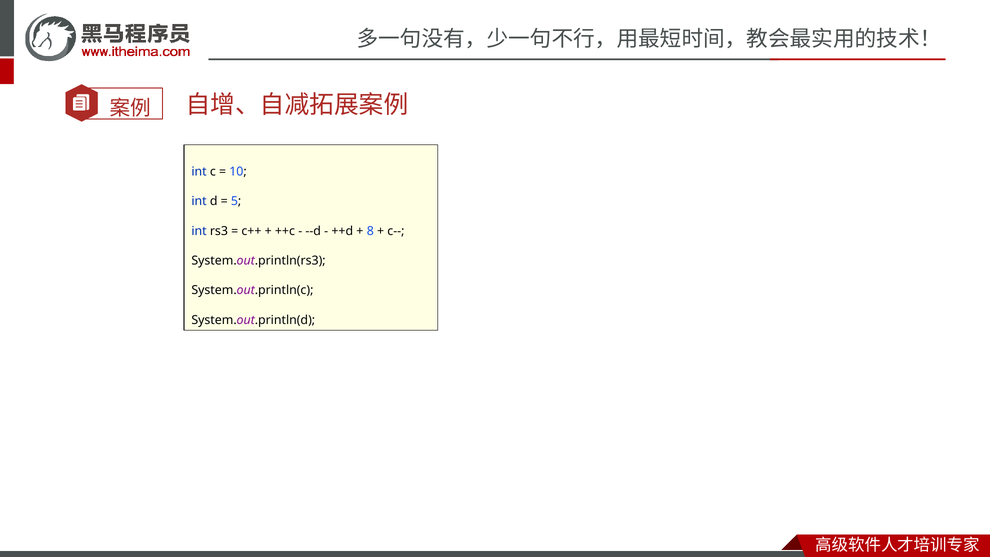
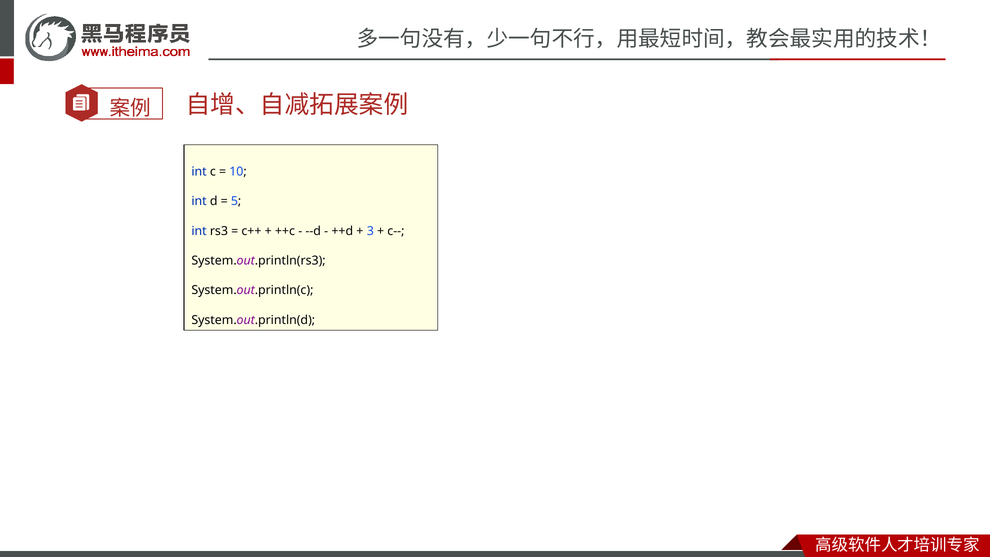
8: 8 -> 3
